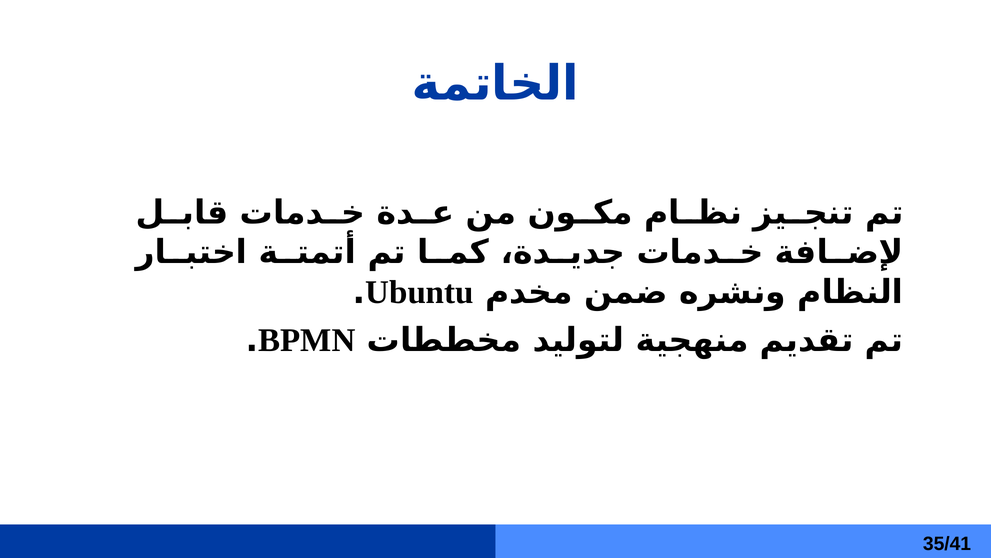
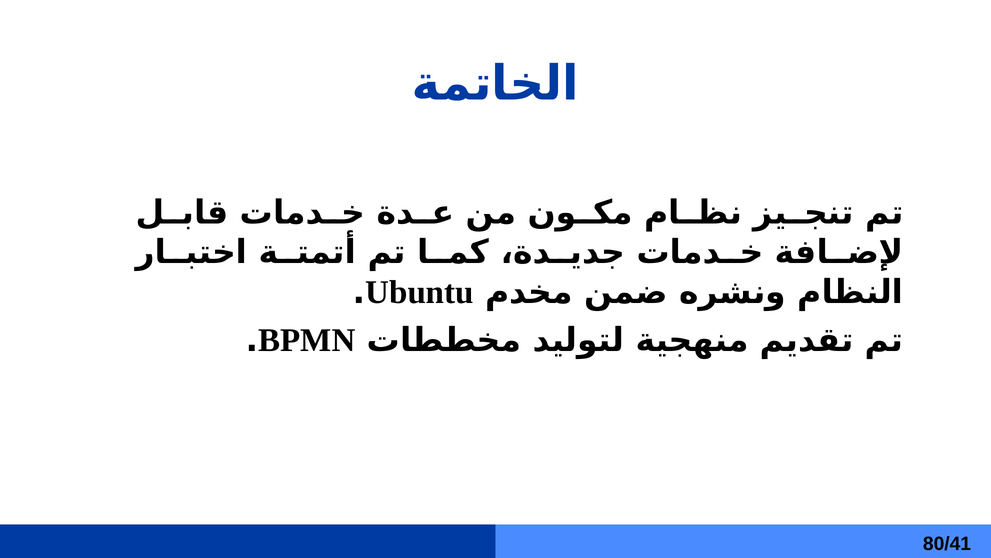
35/41: 35/41 -> 80/41
